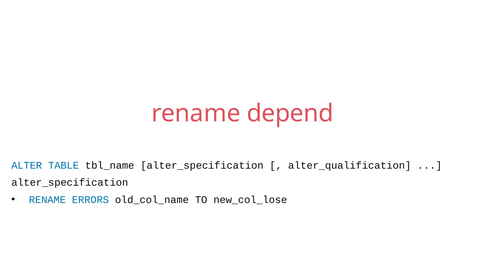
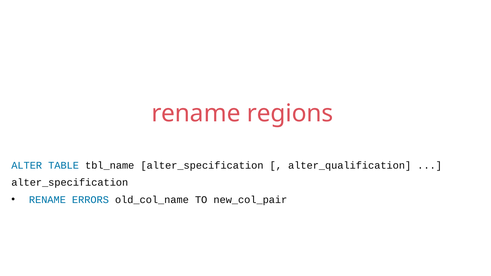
depend: depend -> regions
new_col_lose: new_col_lose -> new_col_pair
